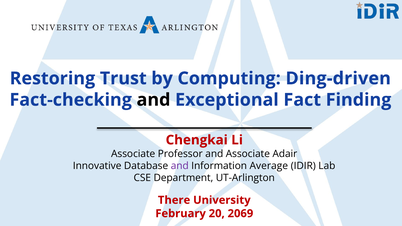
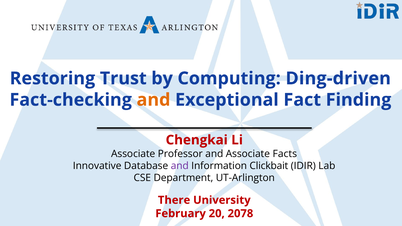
and at (153, 100) colour: black -> orange
Adair: Adair -> Facts
Average: Average -> Clickbait
2069: 2069 -> 2078
